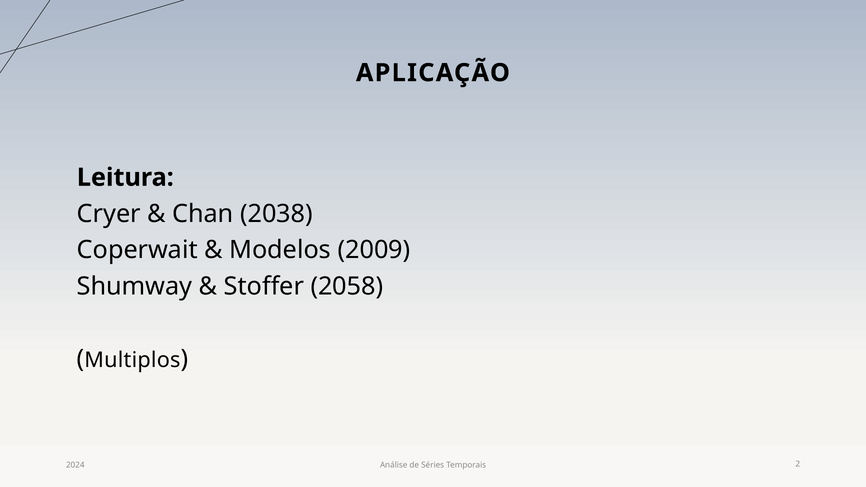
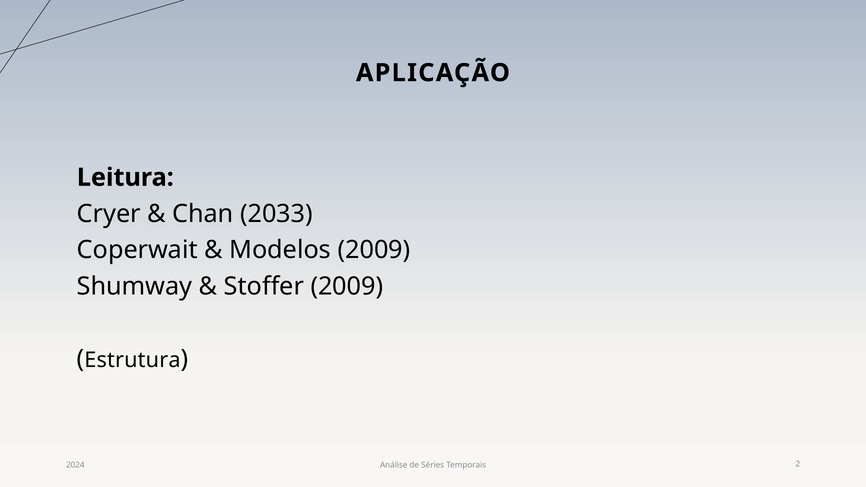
2038: 2038 -> 2033
Stoffer 2058: 2058 -> 2009
Multiplos: Multiplos -> Estrutura
